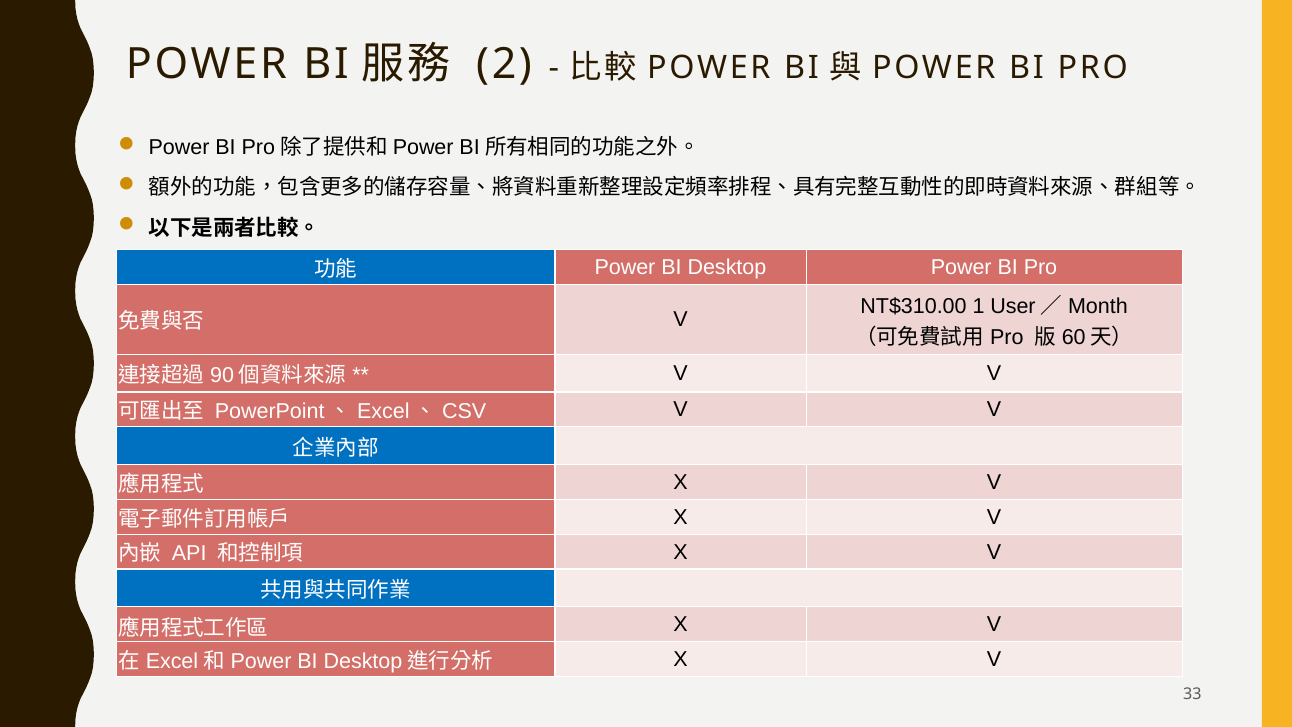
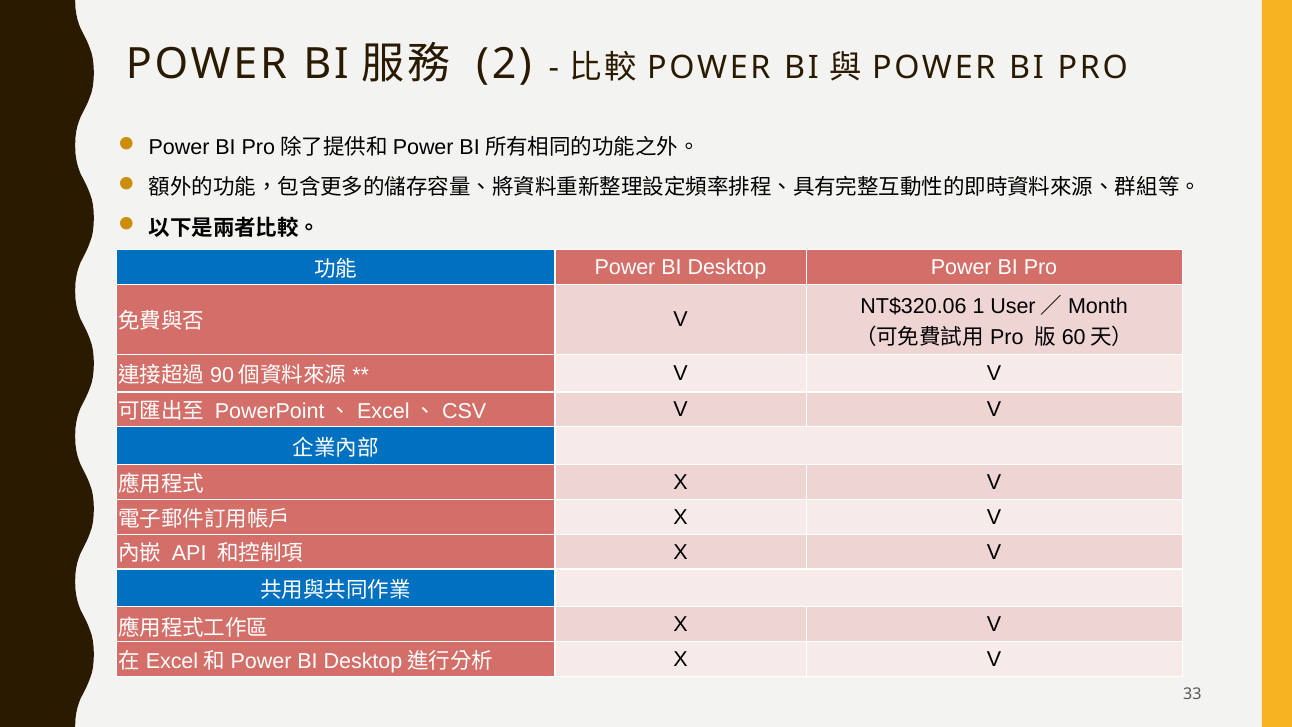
NT$310.00: NT$310.00 -> NT$320.06
